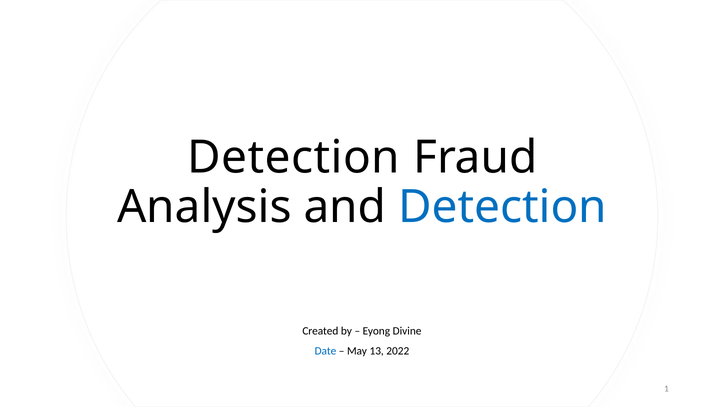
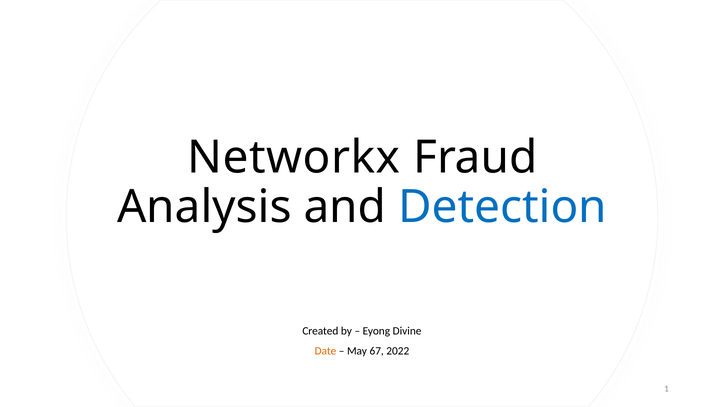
Detection at (294, 158): Detection -> Networkx
Date colour: blue -> orange
13: 13 -> 67
